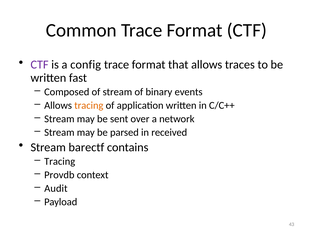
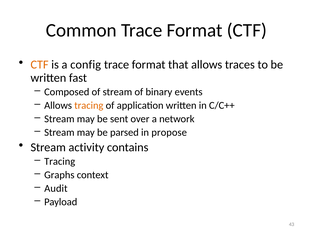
CTF at (40, 64) colour: purple -> orange
received: received -> propose
barectf: barectf -> activity
Provdb: Provdb -> Graphs
